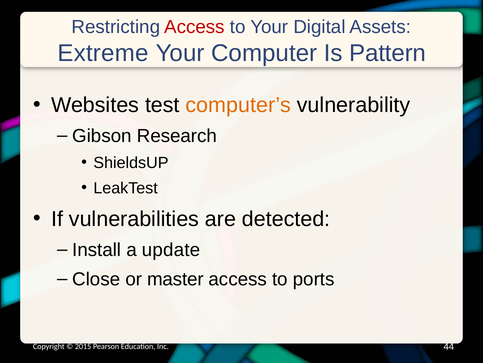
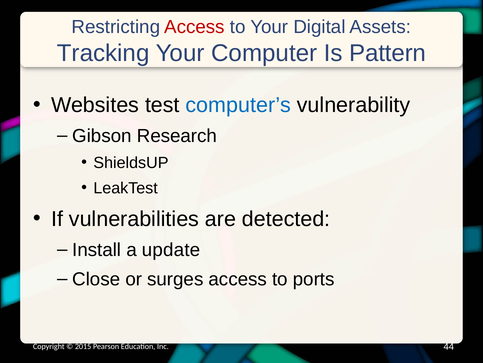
Extreme: Extreme -> Tracking
computer’s colour: orange -> blue
master: master -> surges
